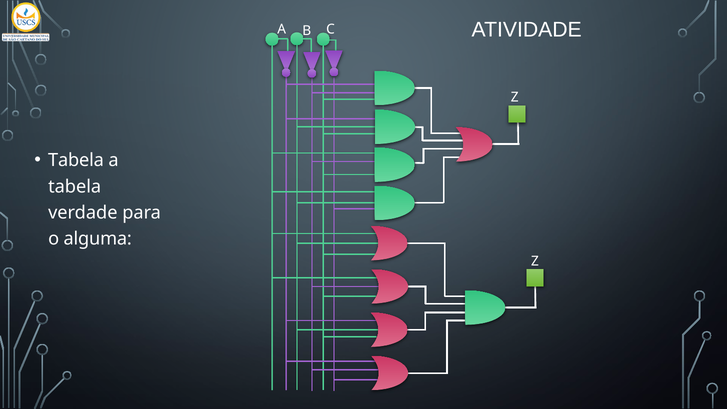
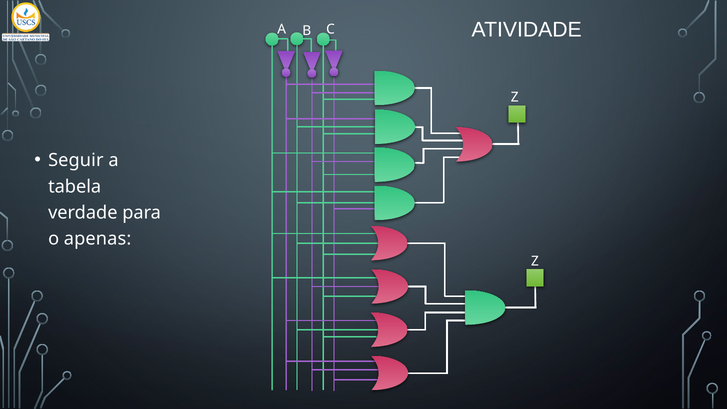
Tabela at (76, 160): Tabela -> Seguir
alguma: alguma -> apenas
